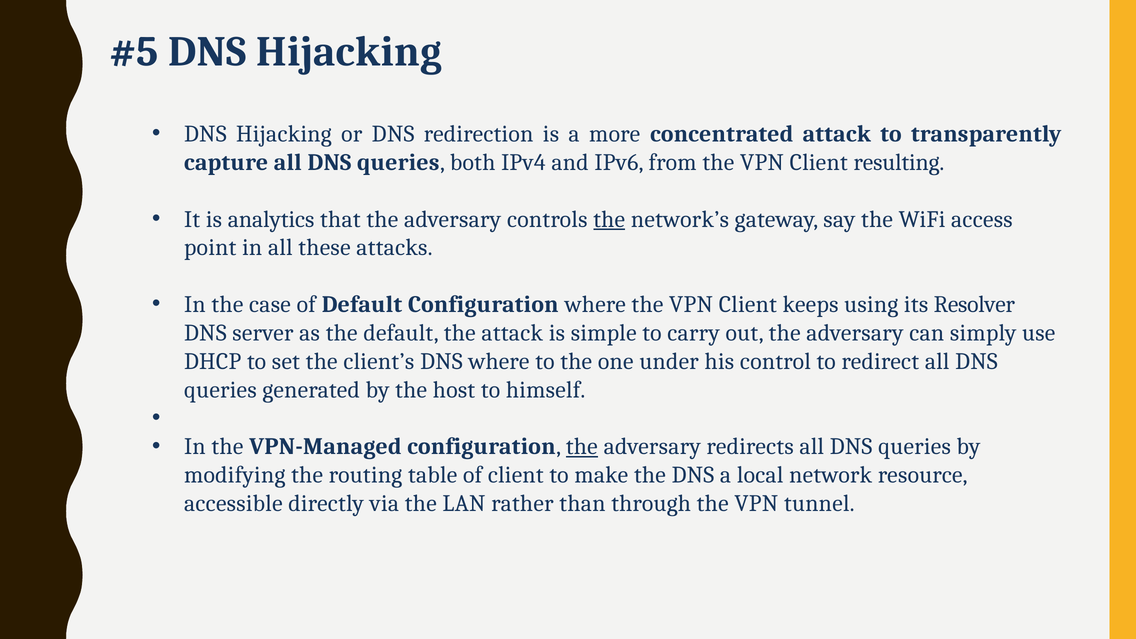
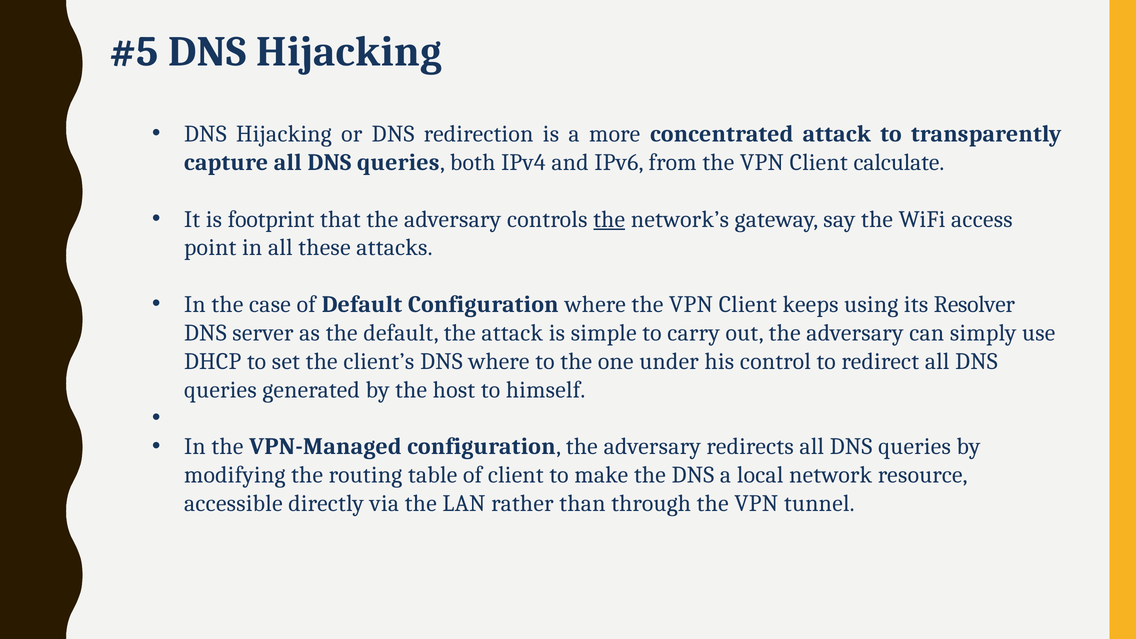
resulting: resulting -> calculate
analytics: analytics -> footprint
the at (582, 447) underline: present -> none
